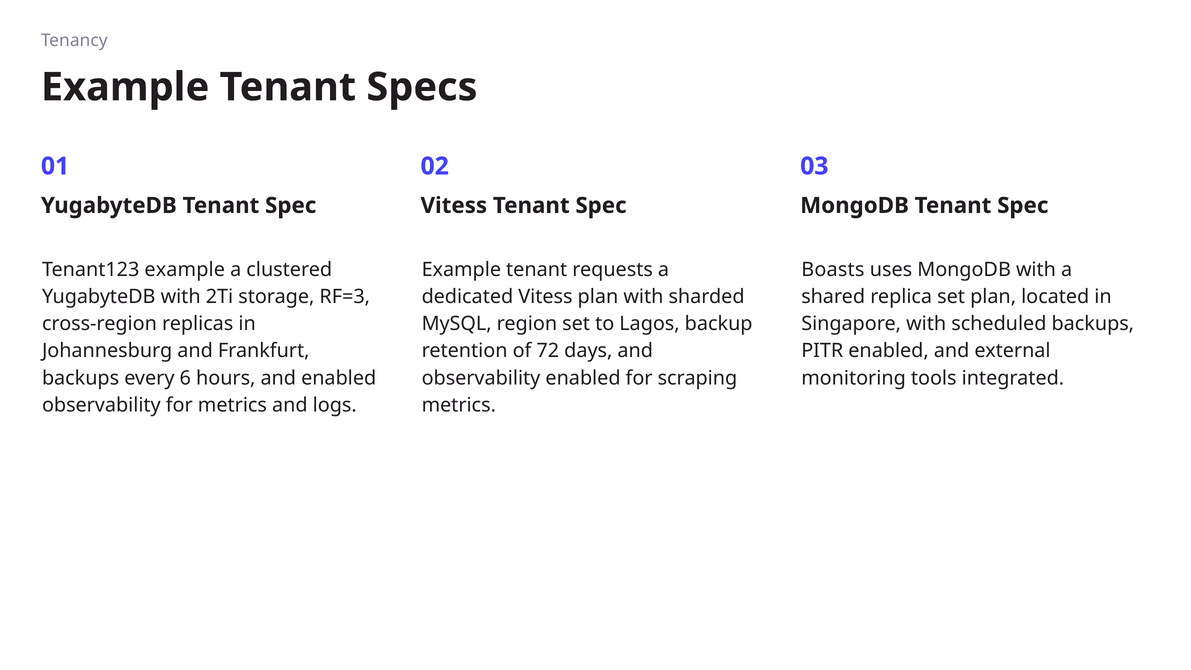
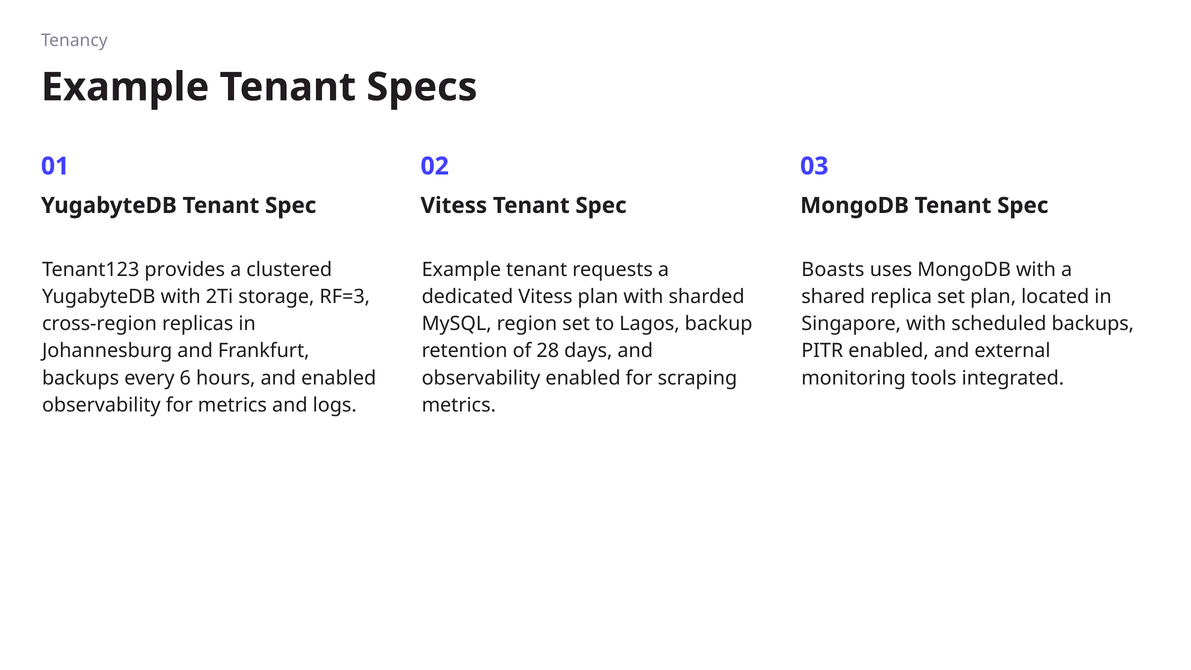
Tenant123 example: example -> provides
72: 72 -> 28
